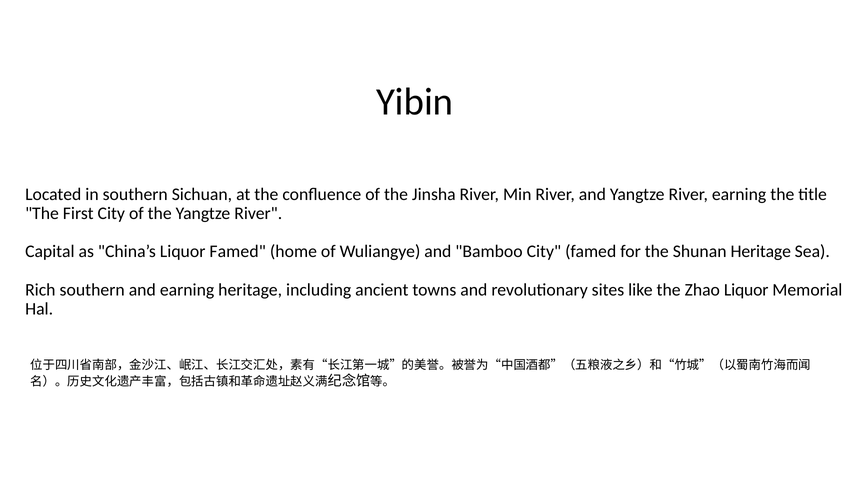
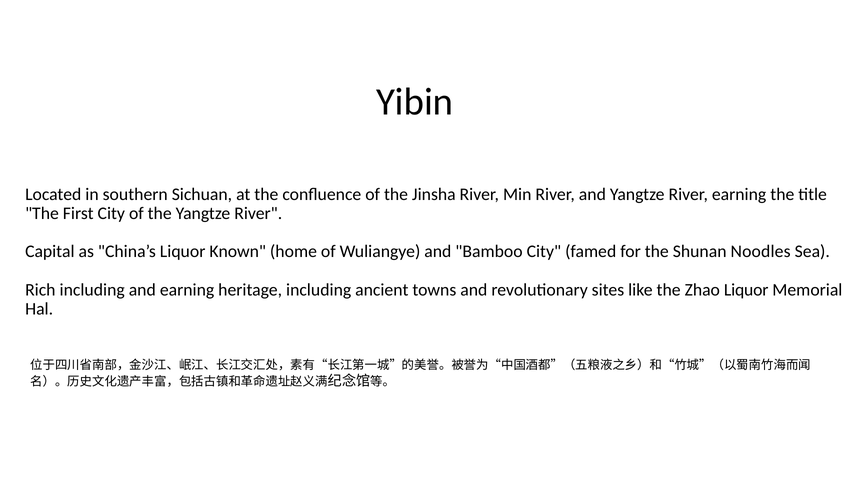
Liquor Famed: Famed -> Known
Shunan Heritage: Heritage -> Noodles
Rich southern: southern -> including
